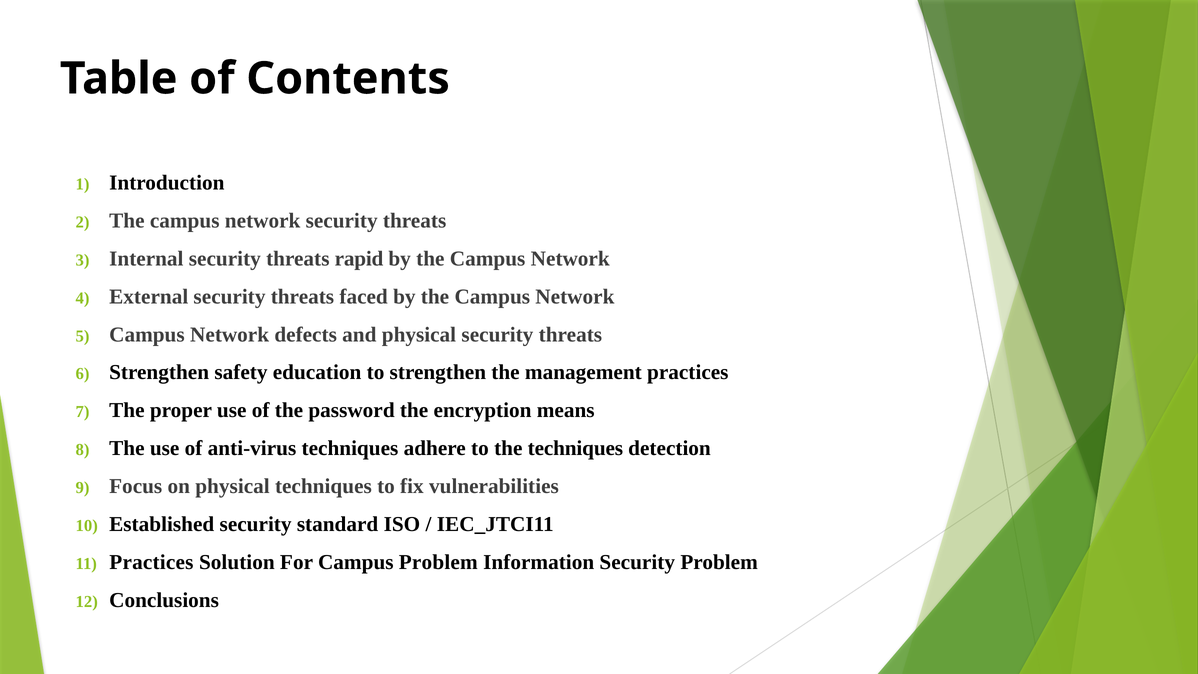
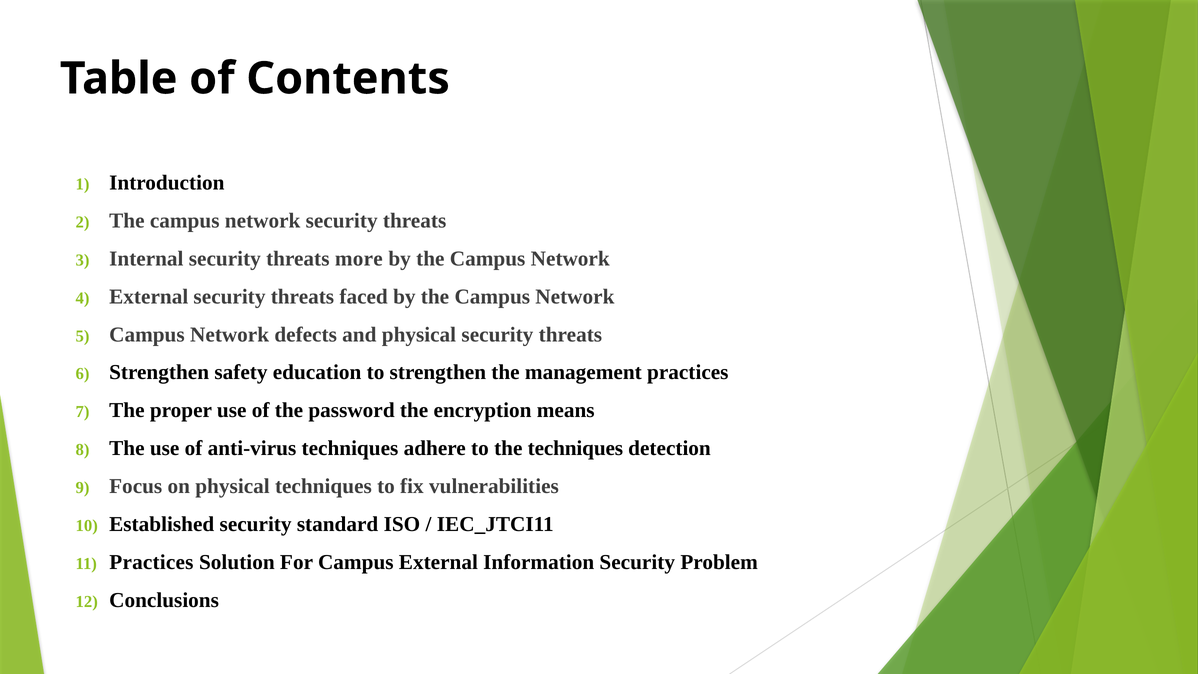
rapid: rapid -> more
Campus Problem: Problem -> External
